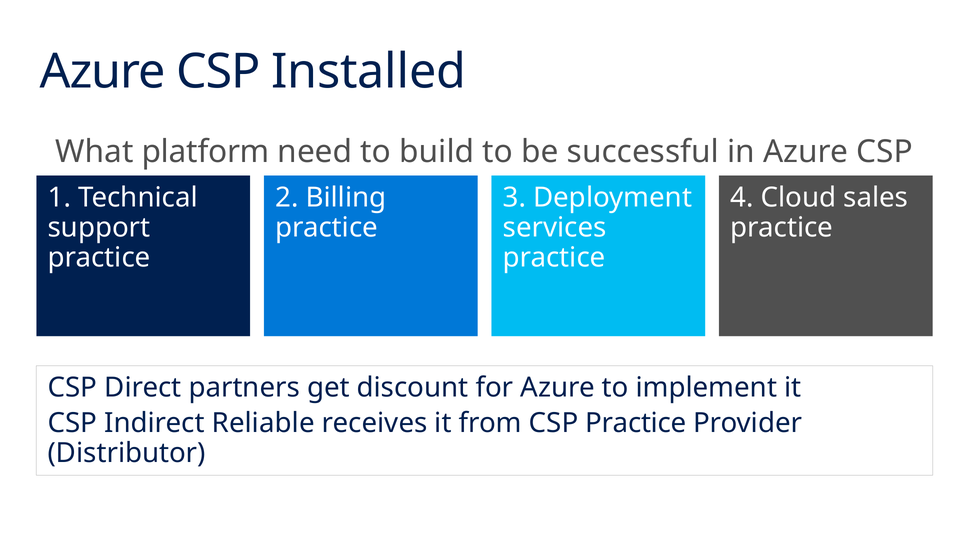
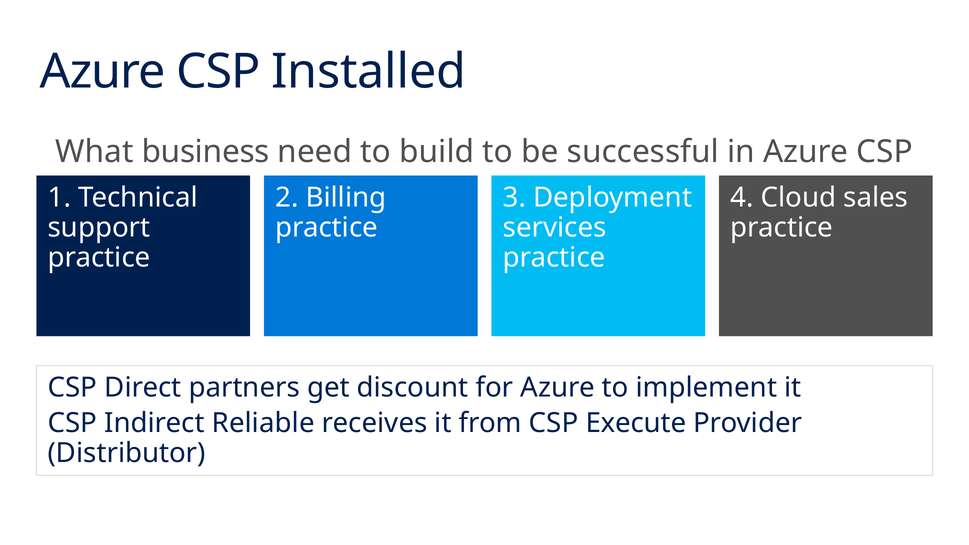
platform: platform -> business
CSP Practice: Practice -> Execute
